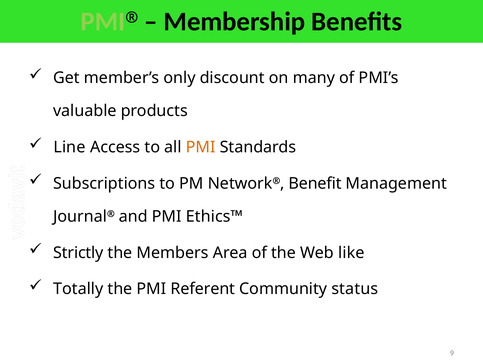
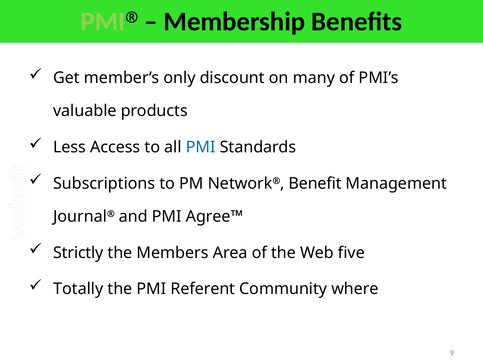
Line: Line -> Less
PMI at (201, 147) colour: orange -> blue
Ethics™: Ethics™ -> Agree™
like: like -> five
status: status -> where
